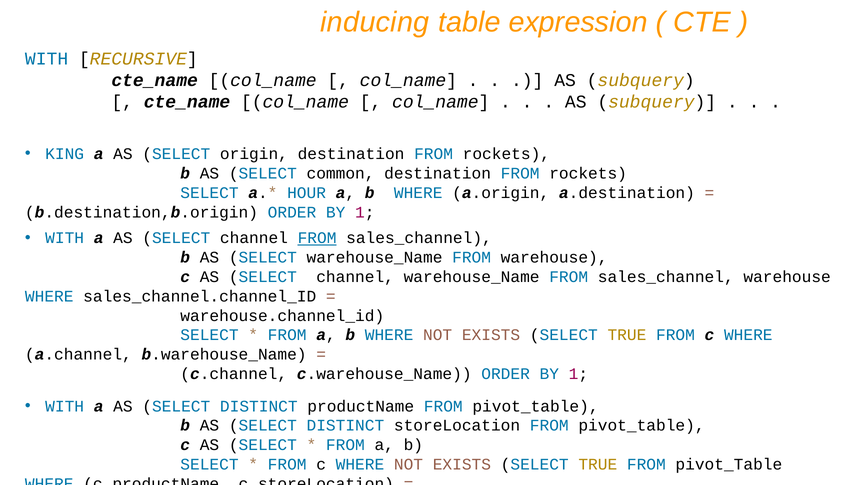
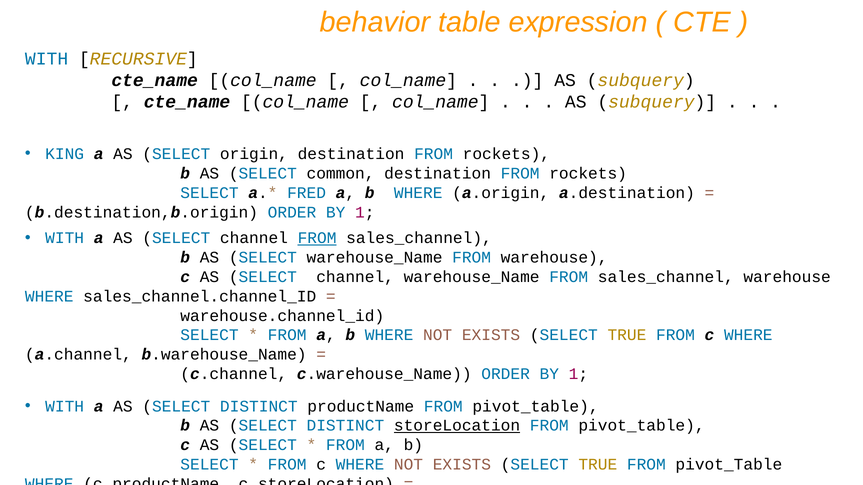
inducing: inducing -> behavior
HOUR: HOUR -> FRED
storeLocation at (457, 426) underline: none -> present
